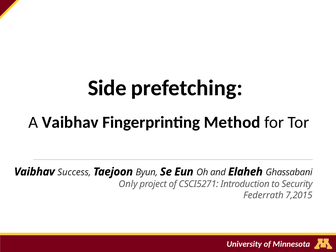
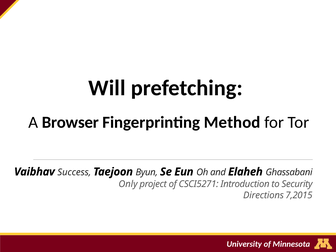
Side: Side -> Will
A Vaibhav: Vaibhav -> Browser
Federrath: Federrath -> Directions
